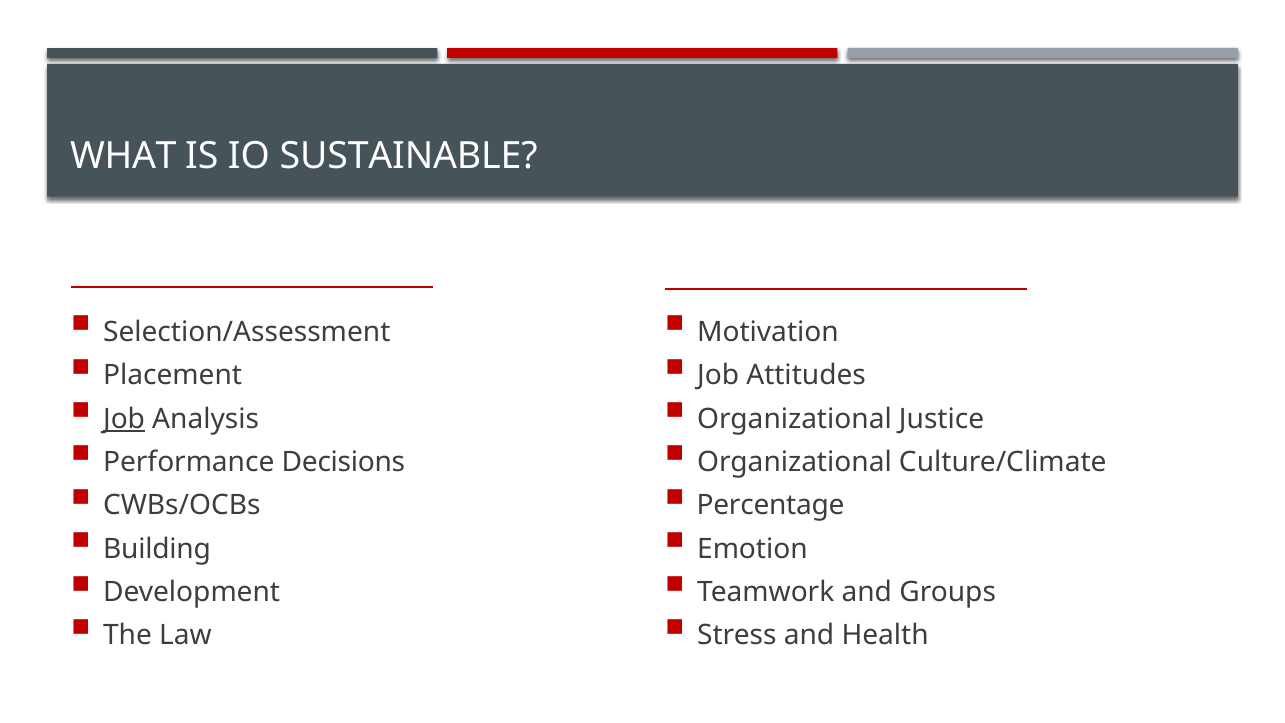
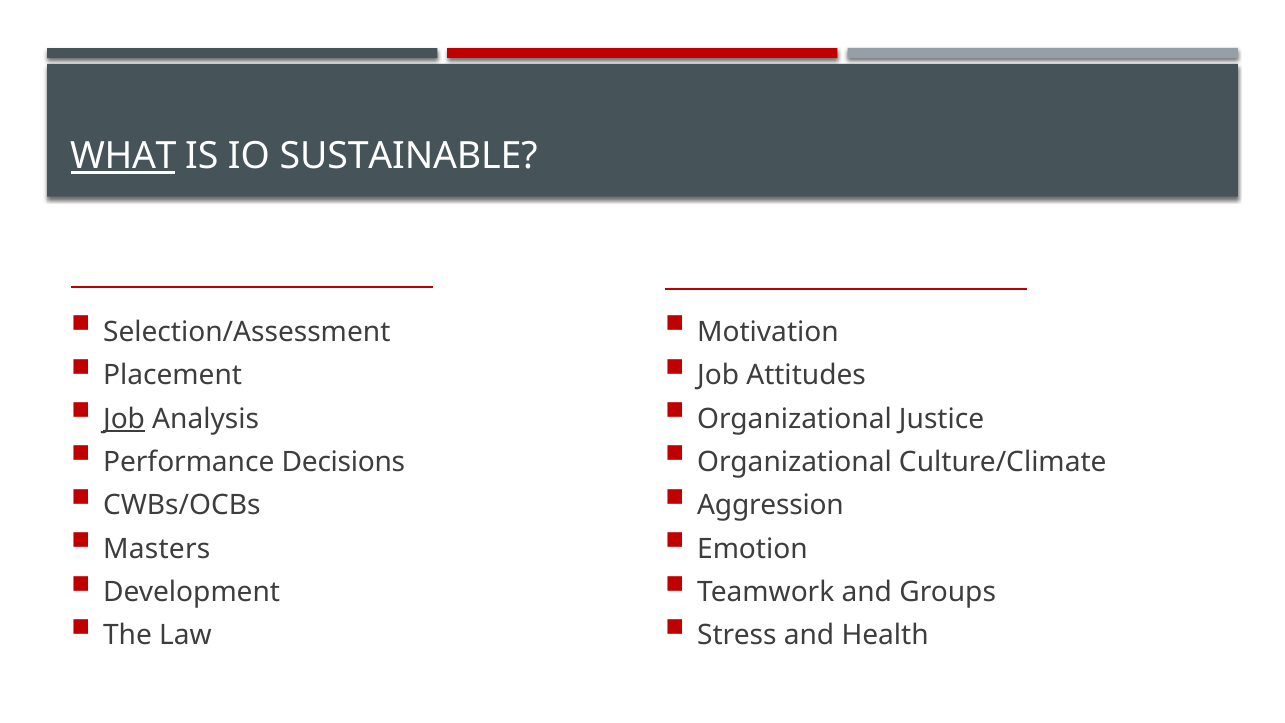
WHAT underline: none -> present
Percentage: Percentage -> Aggression
Building: Building -> Masters
